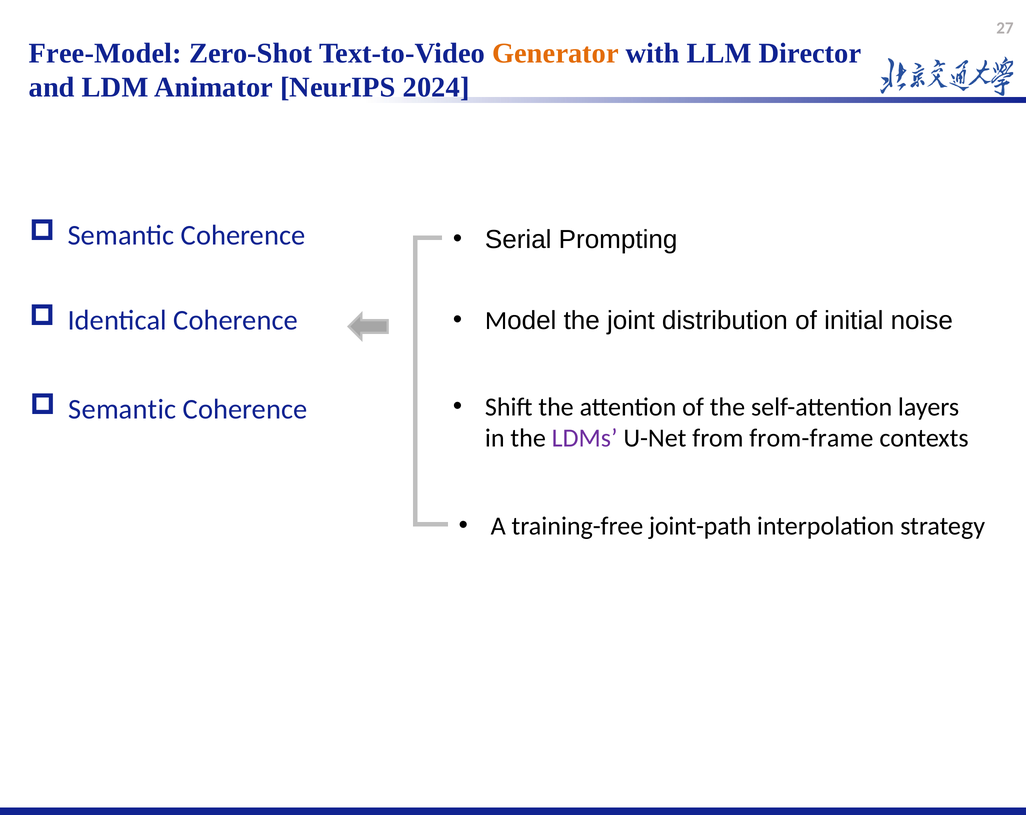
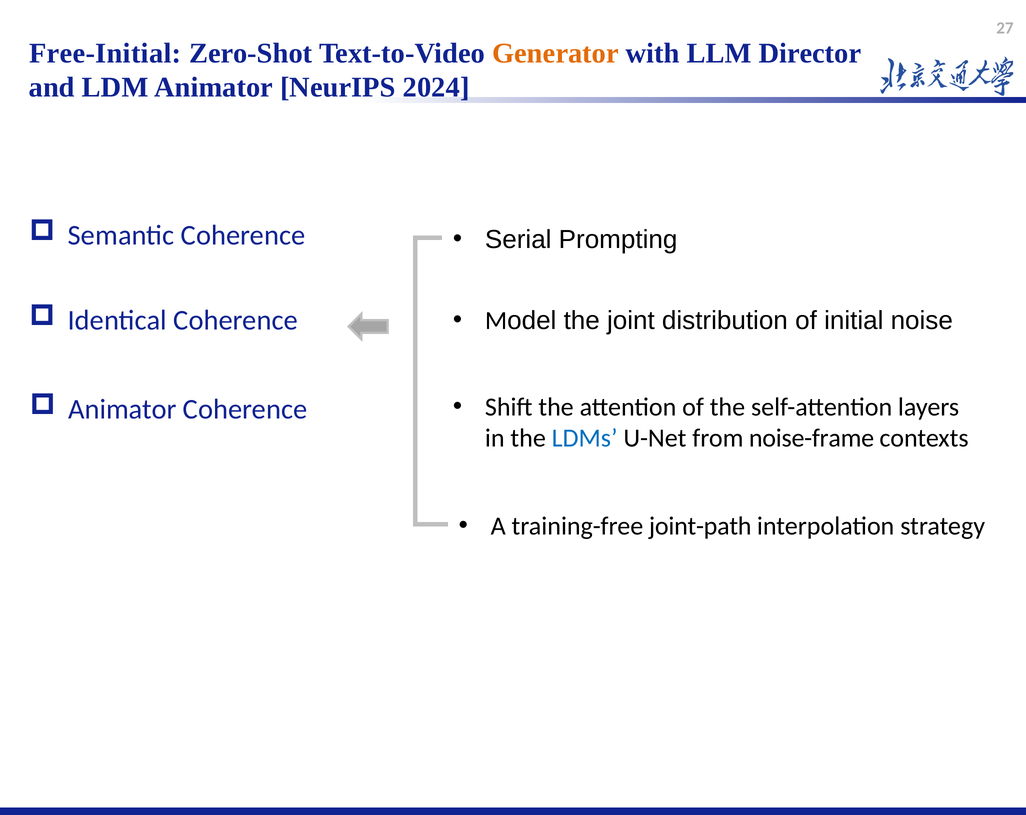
Free-Model: Free-Model -> Free-Initial
Semantic at (122, 409): Semantic -> Animator
LDMs colour: purple -> blue
from-frame: from-frame -> noise-frame
